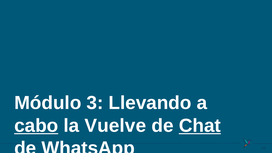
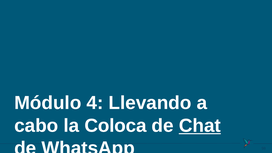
3: 3 -> 4
cabo underline: present -> none
Vuelve: Vuelve -> Coloca
